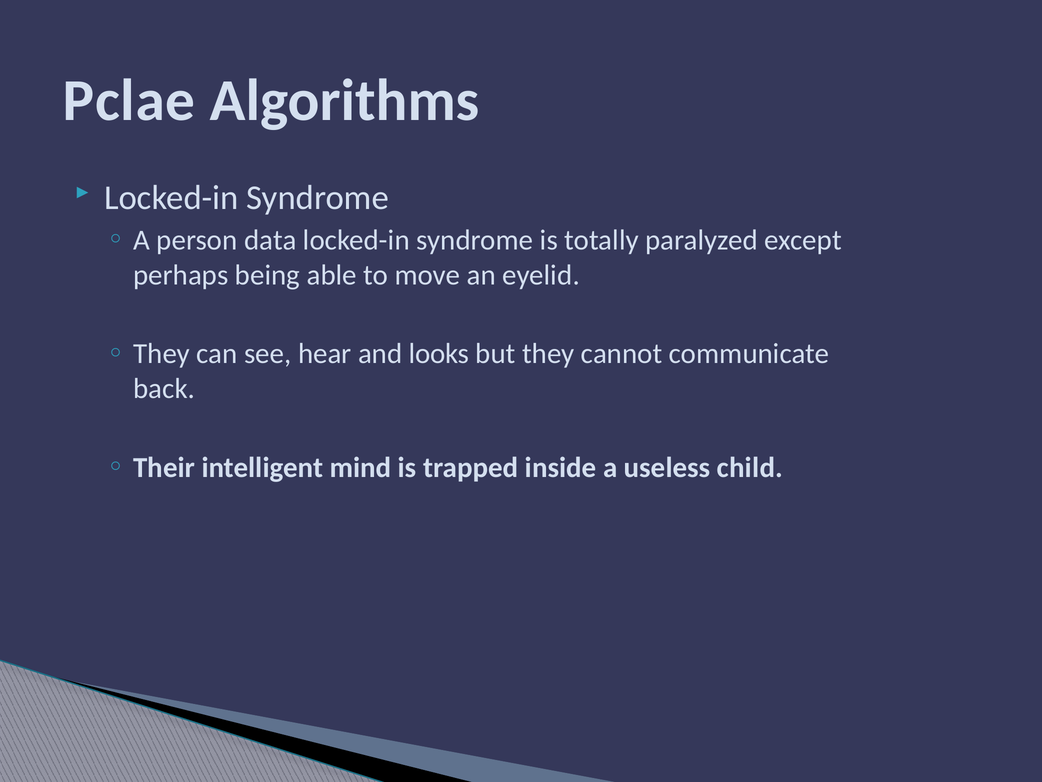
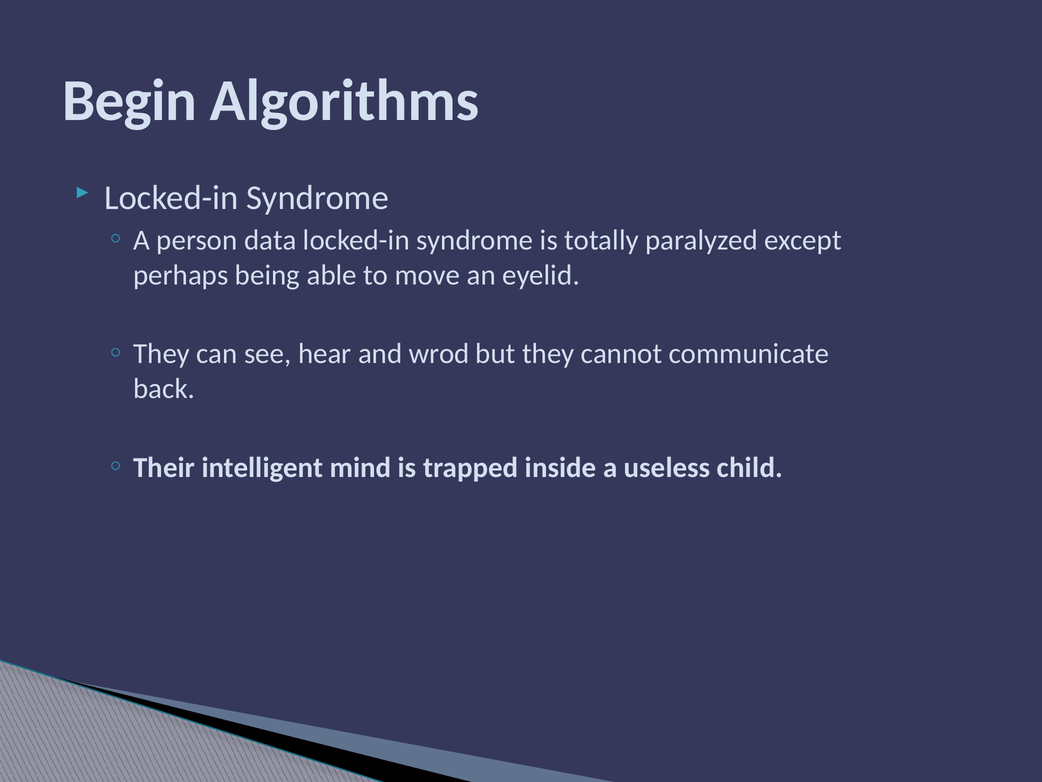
Pclae: Pclae -> Begin
looks: looks -> wrod
